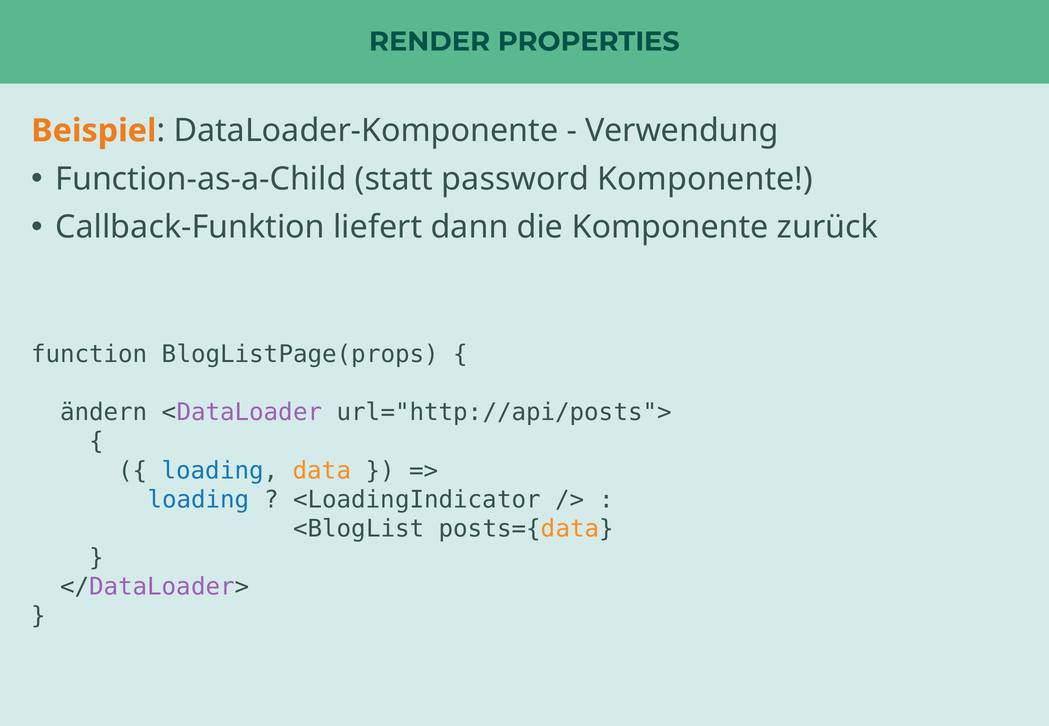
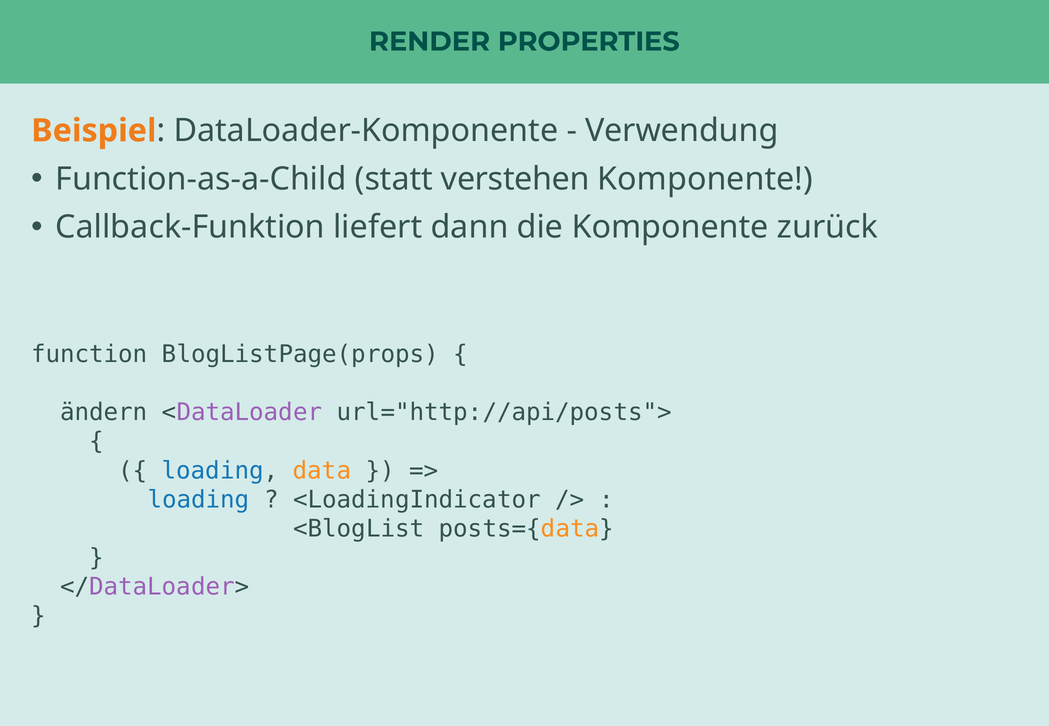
password: password -> verstehen
